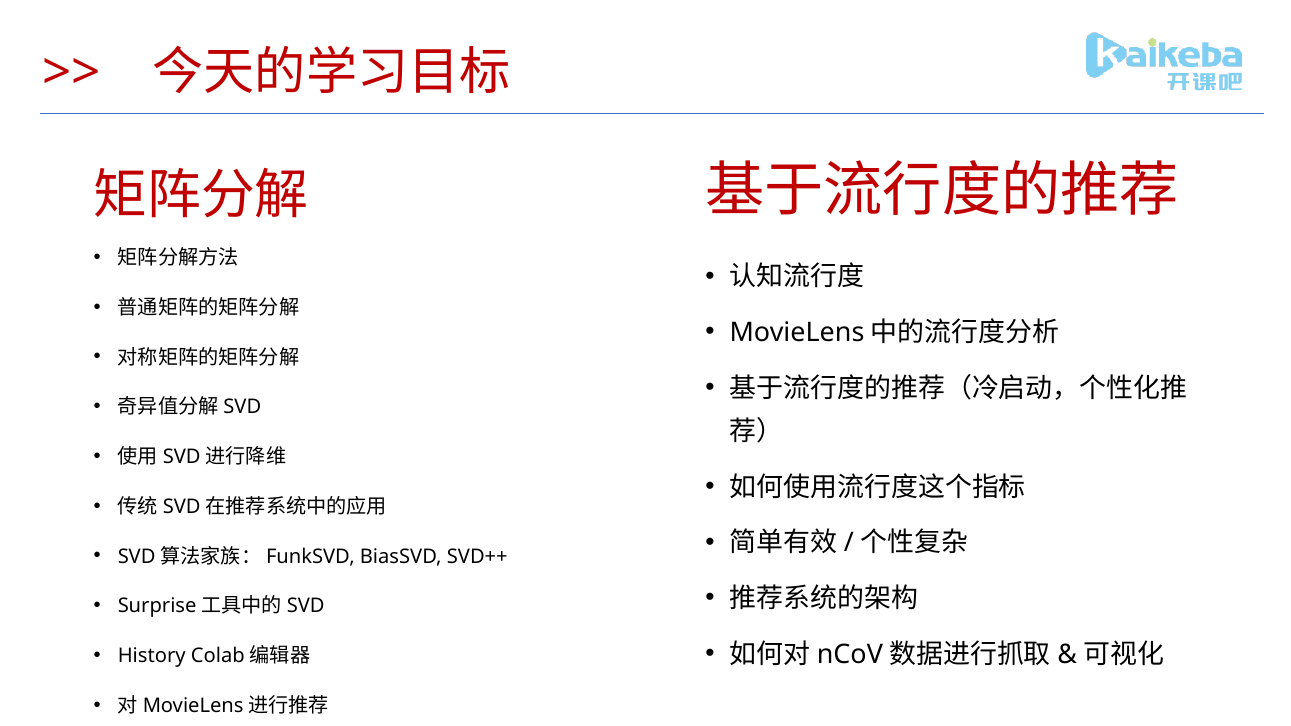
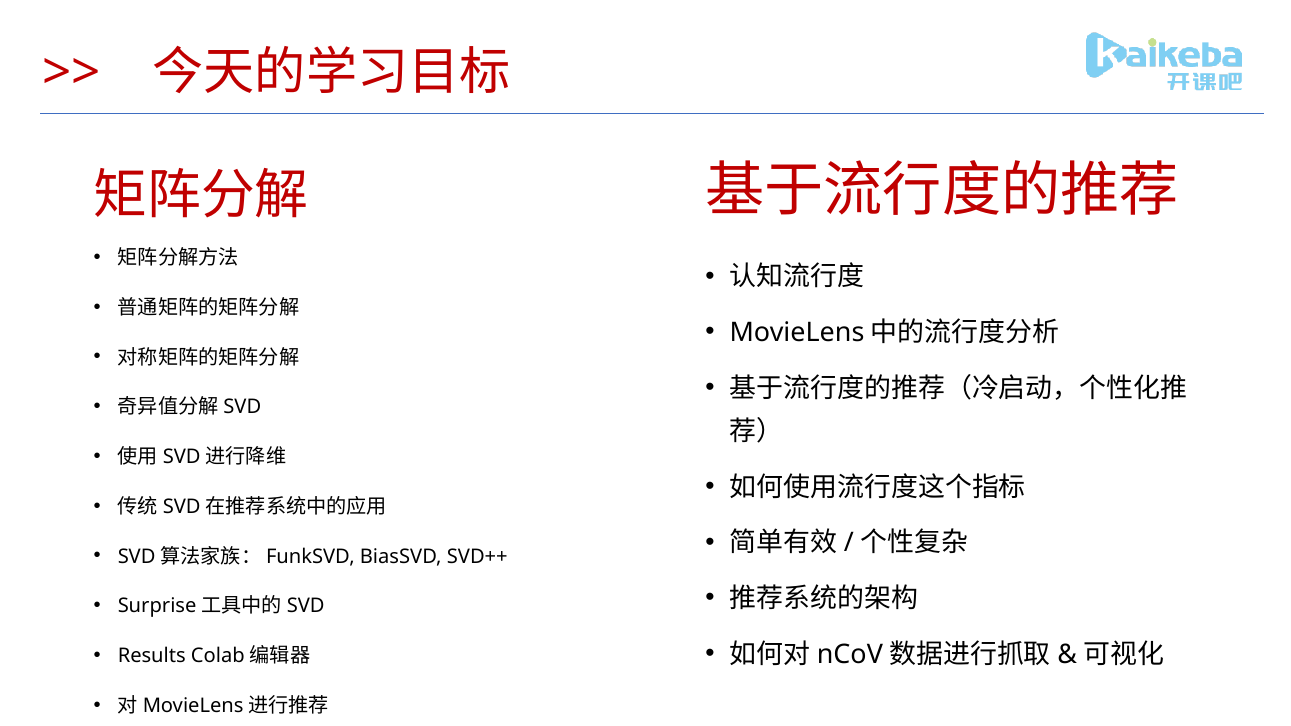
History: History -> Results
